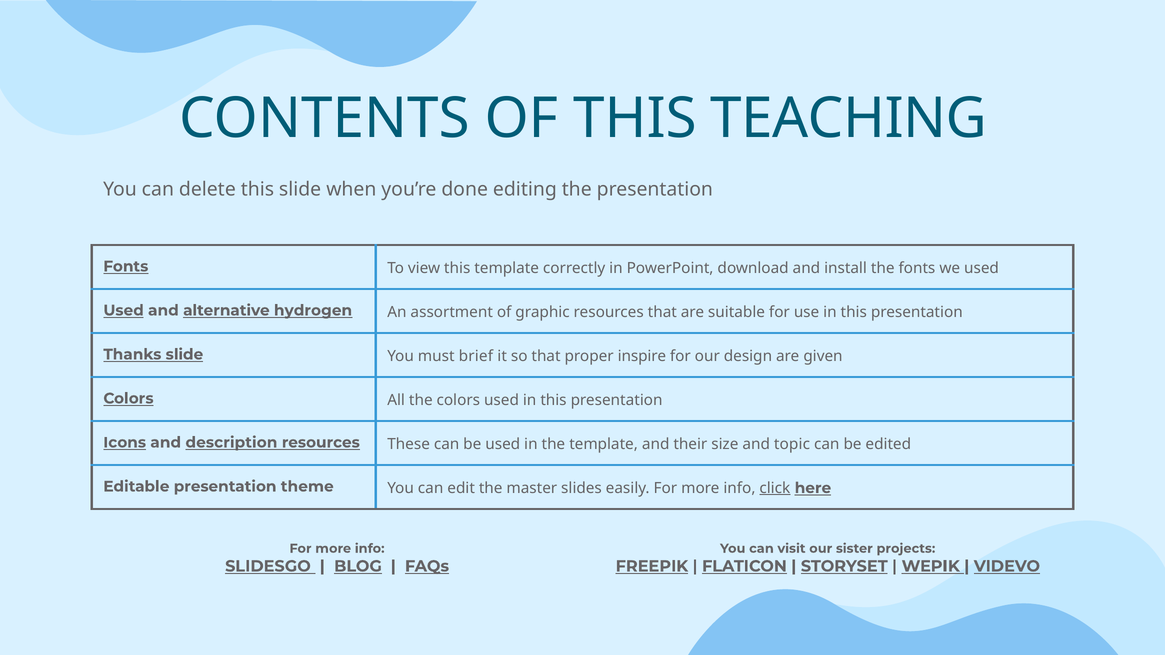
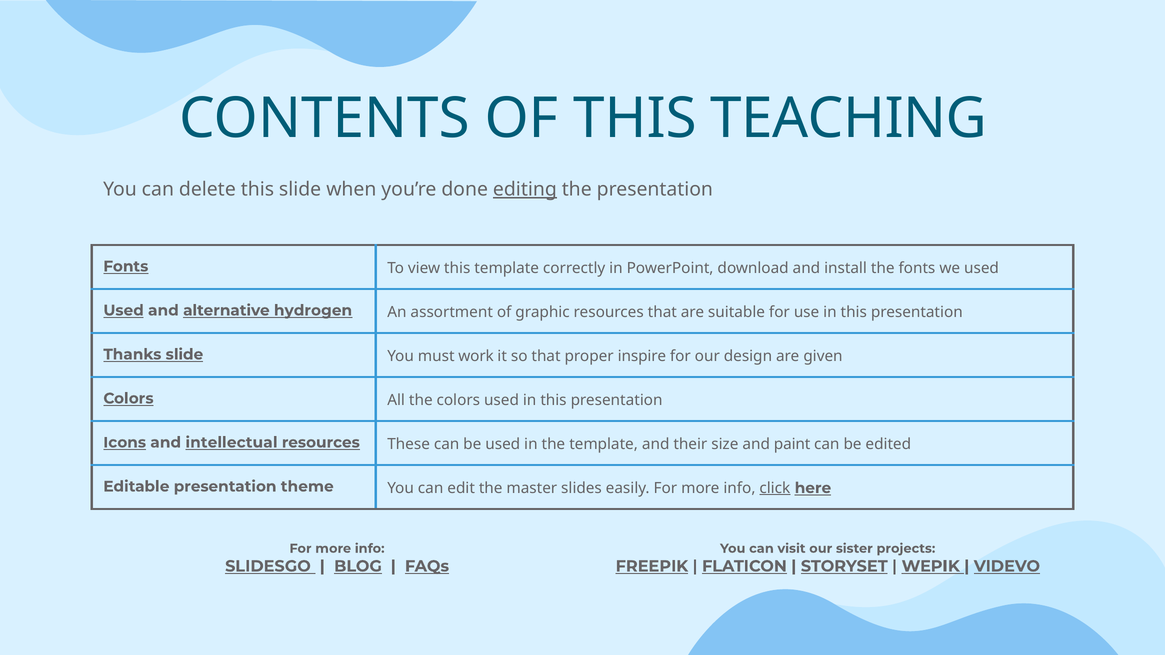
editing underline: none -> present
brief: brief -> work
description: description -> intellectual
topic: topic -> paint
